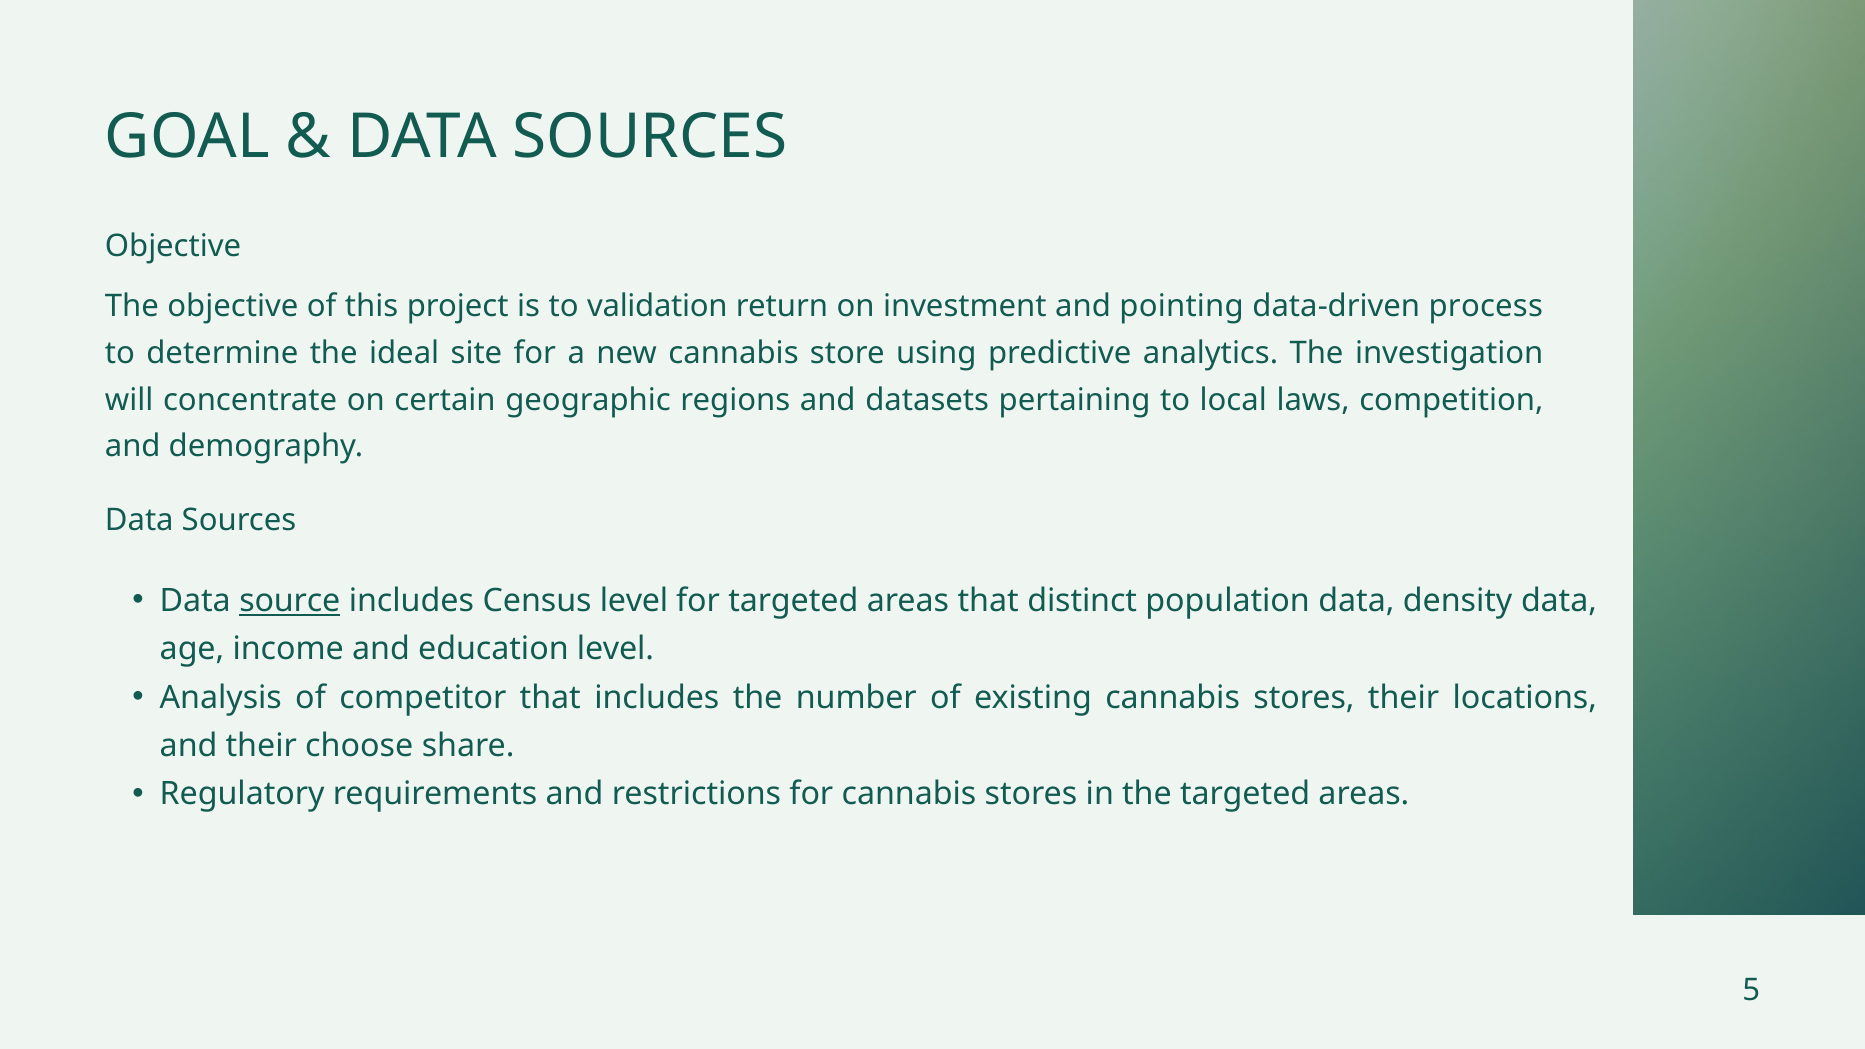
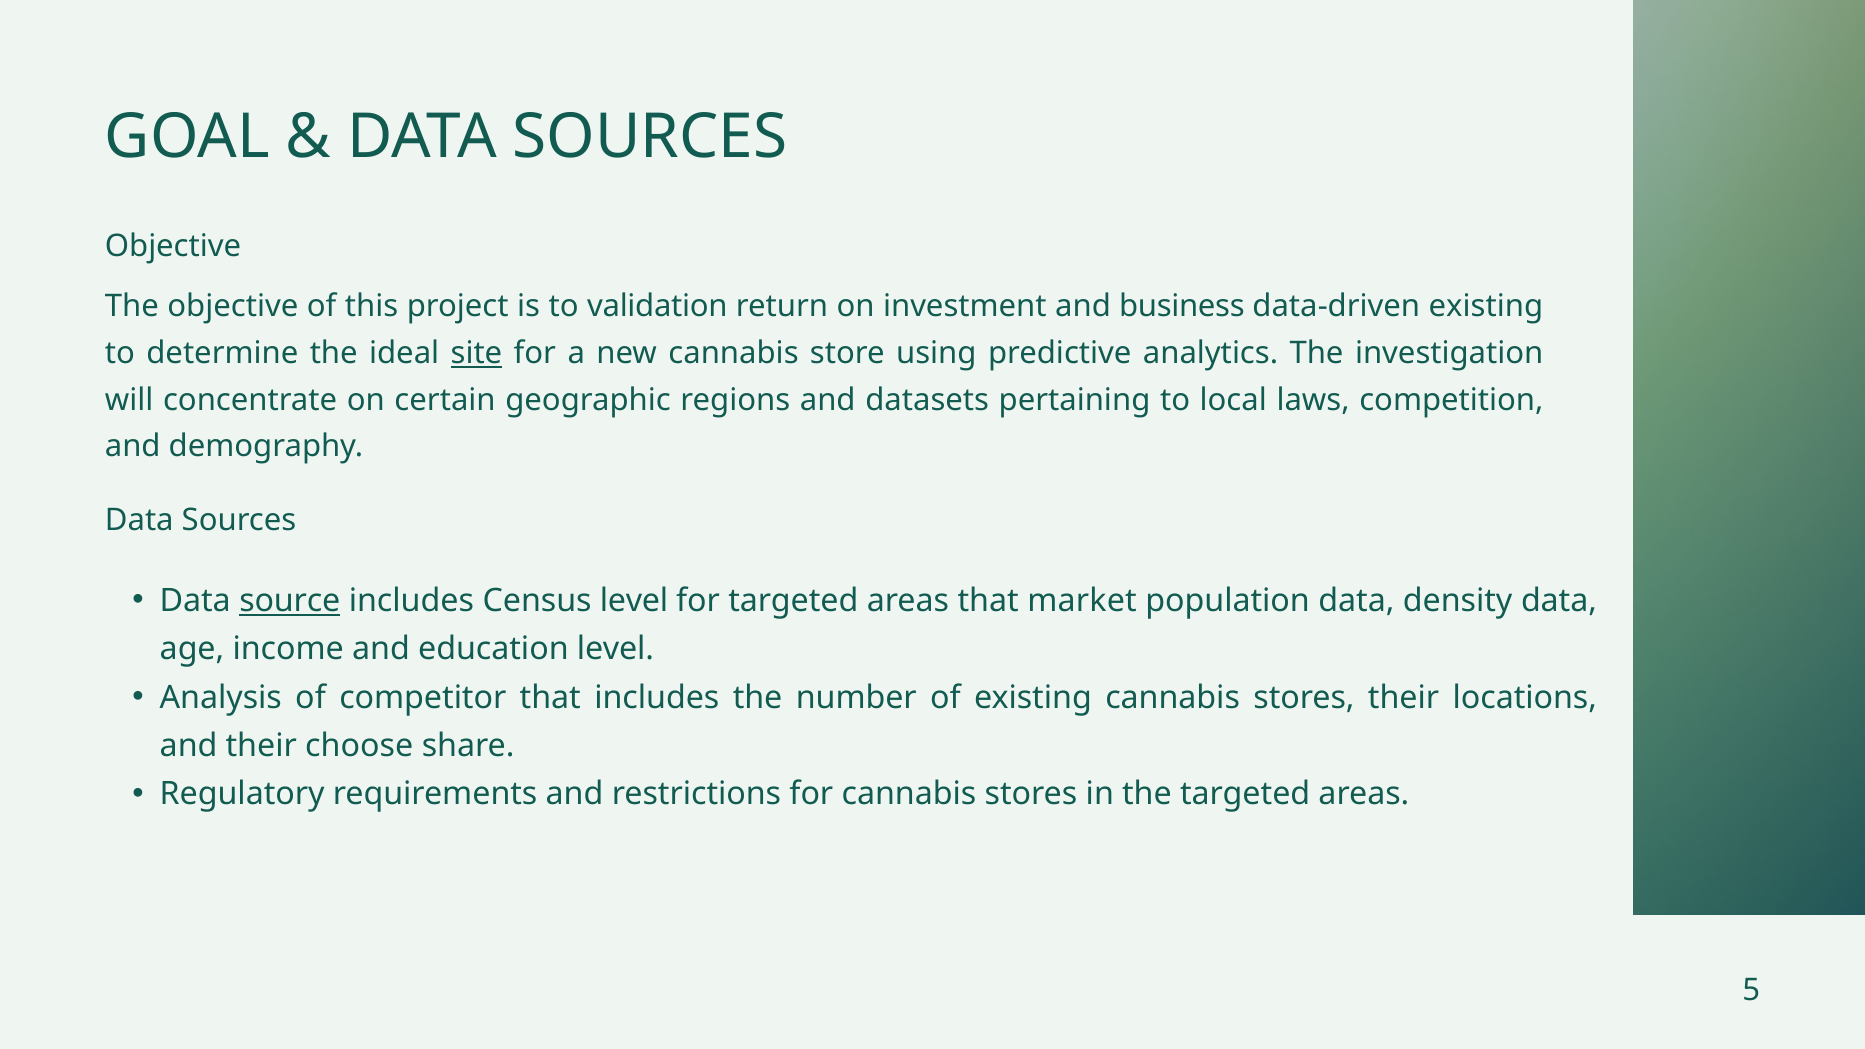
pointing: pointing -> business
data-driven process: process -> existing
site underline: none -> present
distinct: distinct -> market
